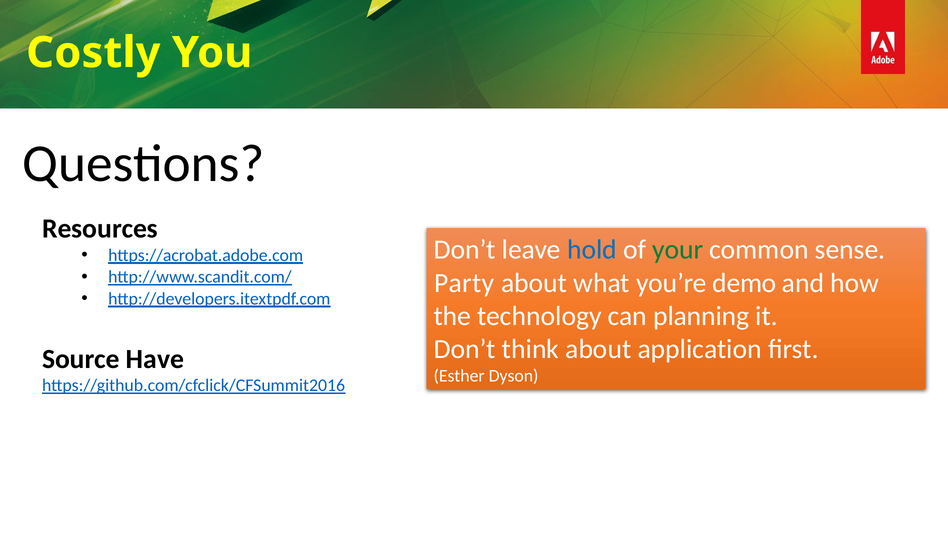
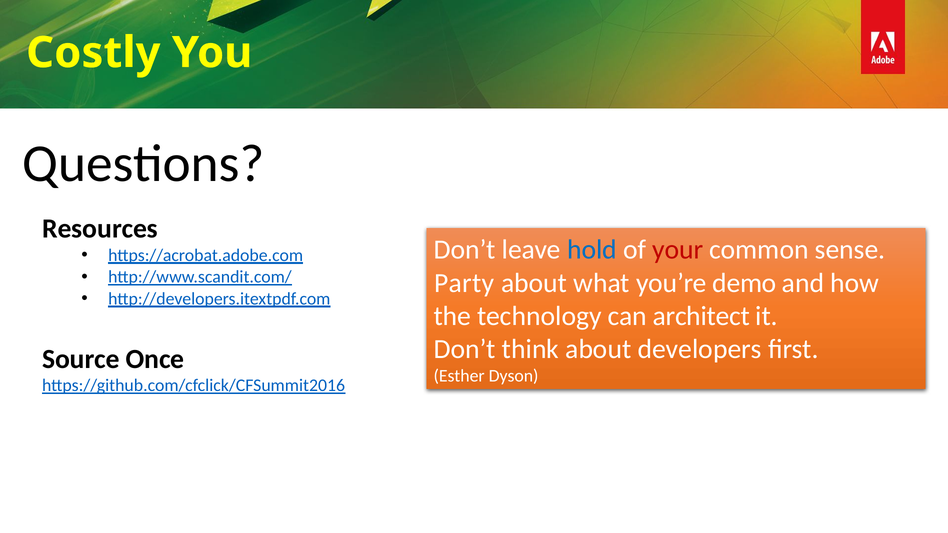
your colour: green -> red
planning: planning -> architect
application: application -> developers
Have: Have -> Once
